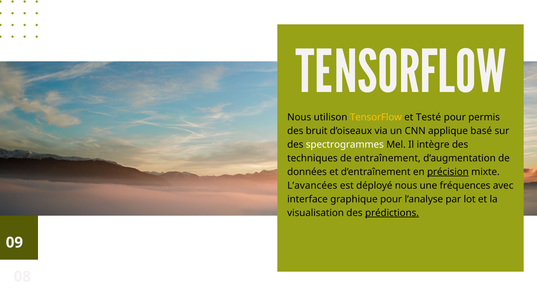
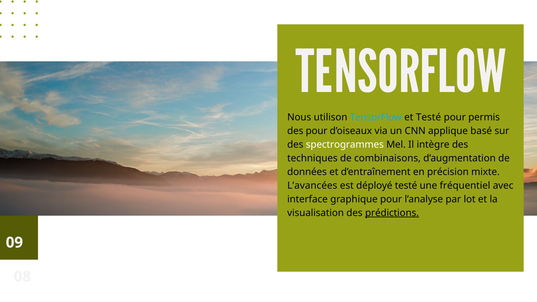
TensorFlow at (376, 117) colour: yellow -> light blue
des bruit: bruit -> pour
entraînement: entraînement -> combinaisons
précision underline: present -> none
déployé nous: nous -> testé
fréquences: fréquences -> fréquentiel
